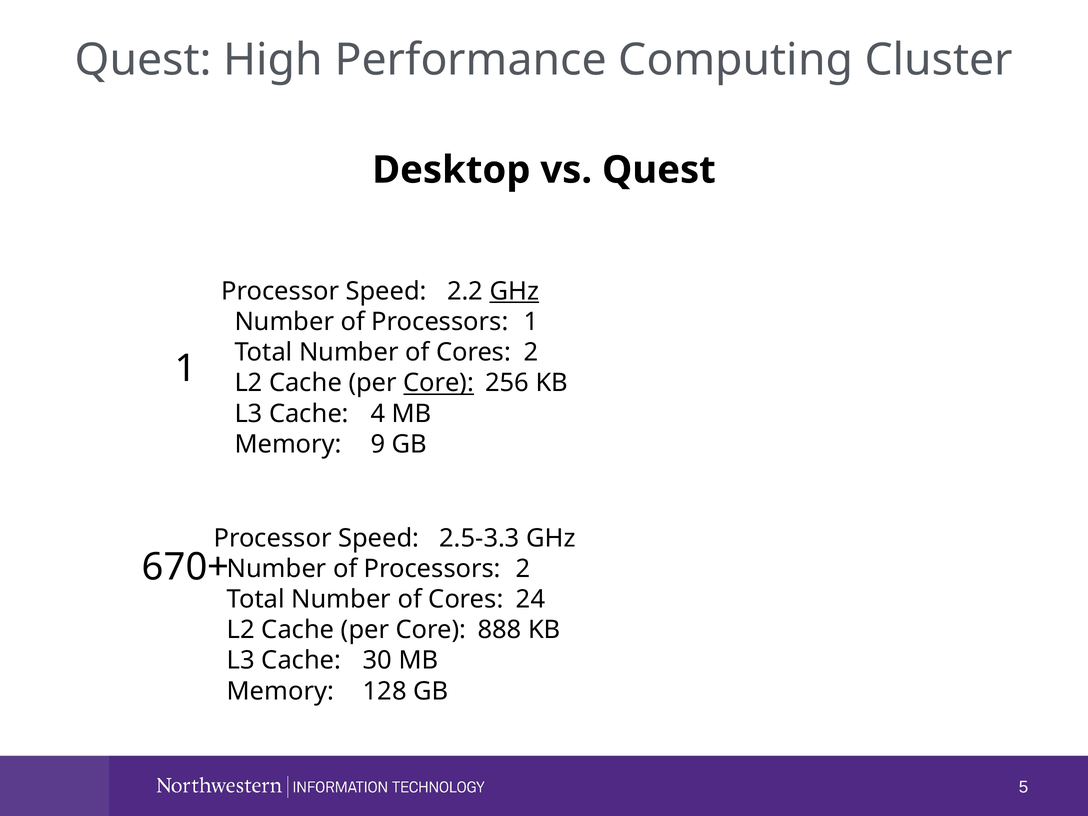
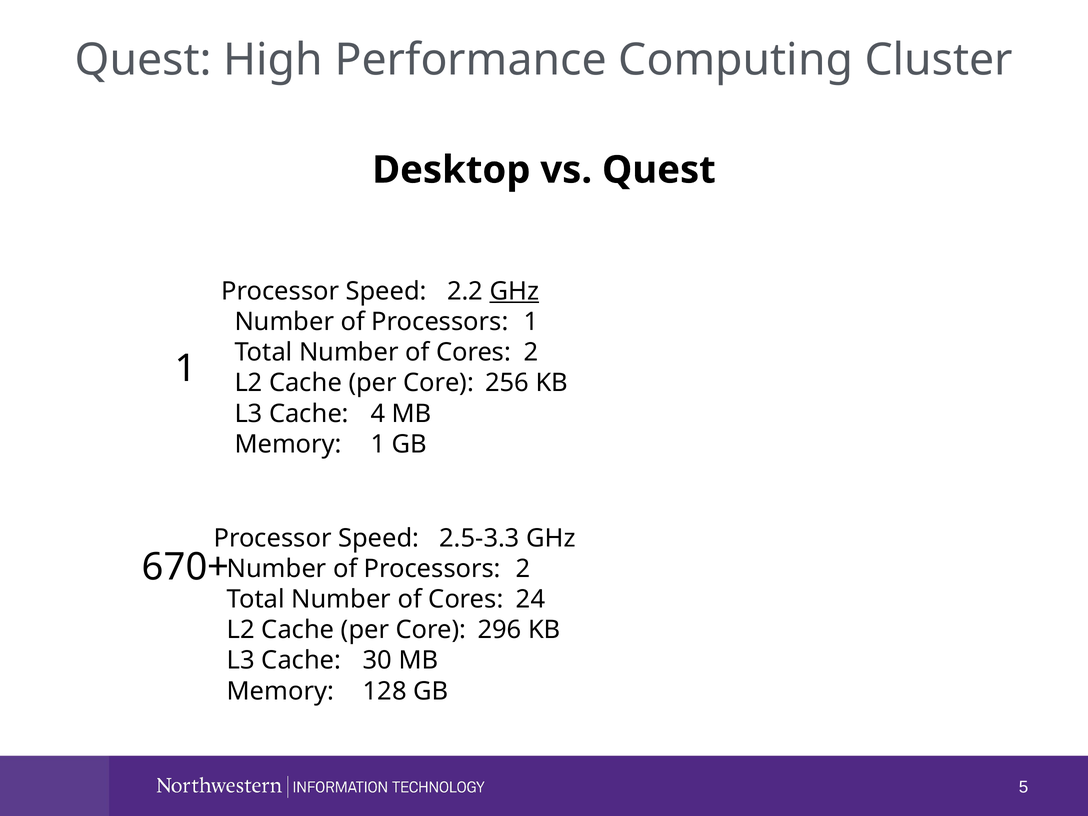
Core at (439, 383) underline: present -> none
Memory 9: 9 -> 1
888: 888 -> 296
